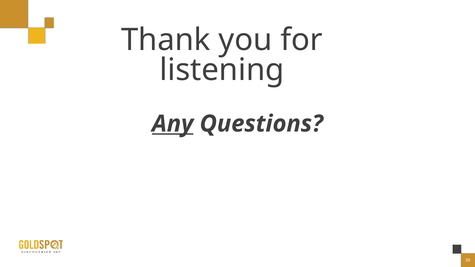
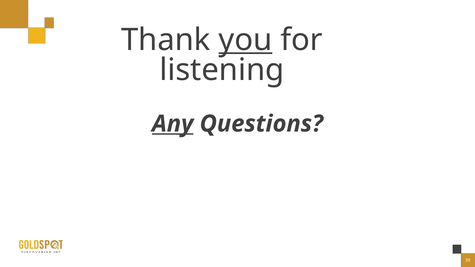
you underline: none -> present
